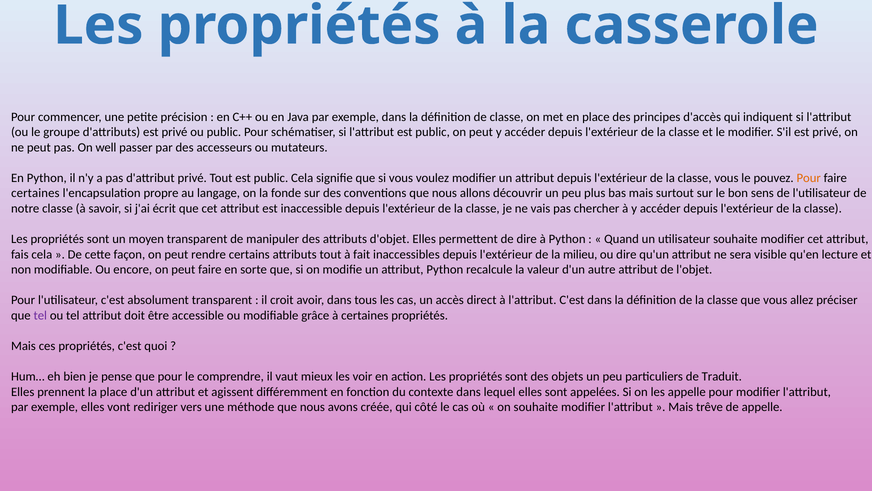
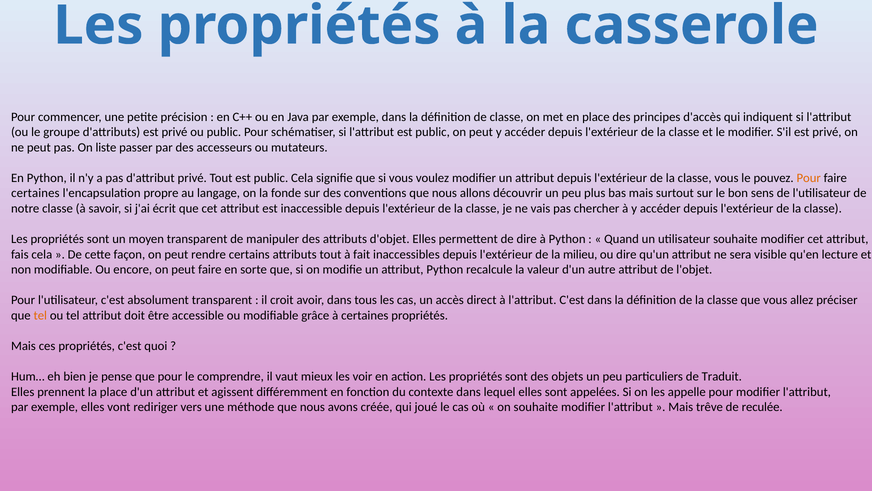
well: well -> liste
tel at (40, 315) colour: purple -> orange
côté: côté -> joué
de appelle: appelle -> reculée
